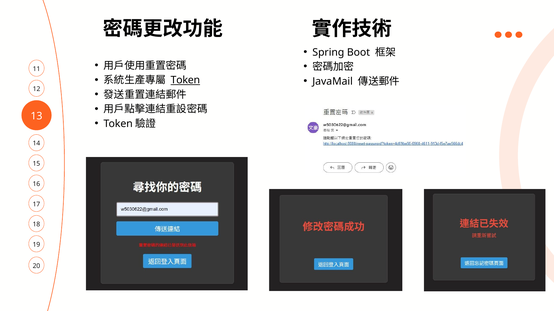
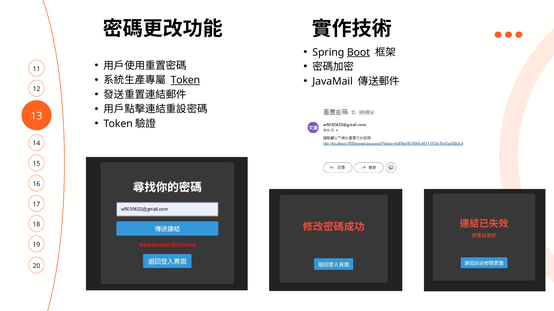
Boot underline: none -> present
